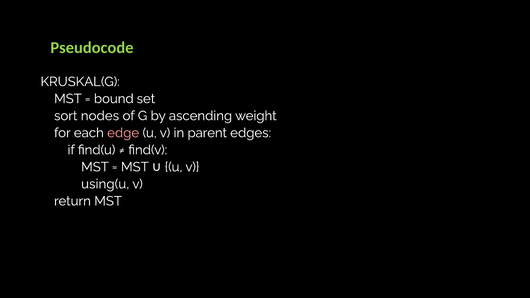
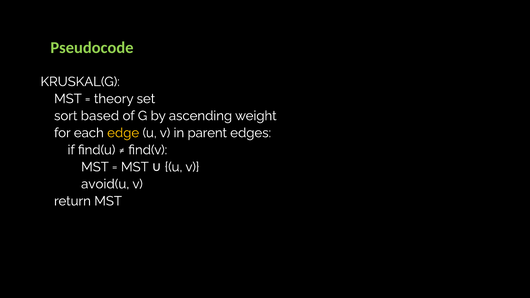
bound: bound -> theory
nodes: nodes -> based
edge colour: pink -> yellow
using(u: using(u -> avoid(u
